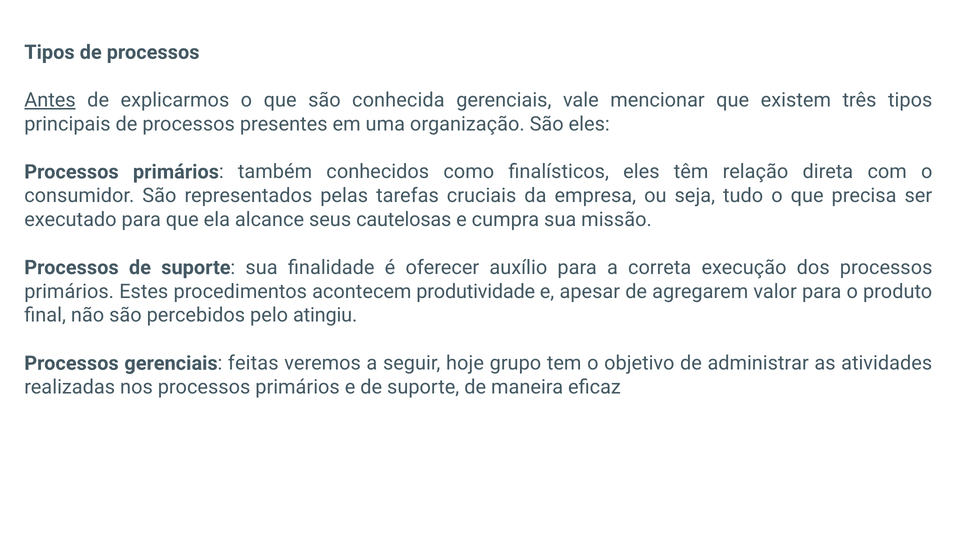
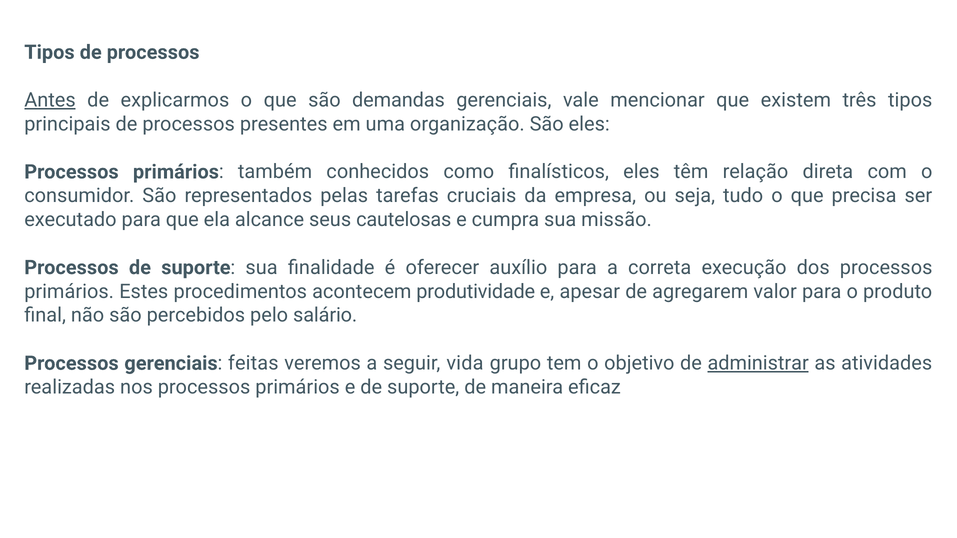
conhecida: conhecida -> demandas
atingiu: atingiu -> salário
hoje: hoje -> vida
administrar underline: none -> present
